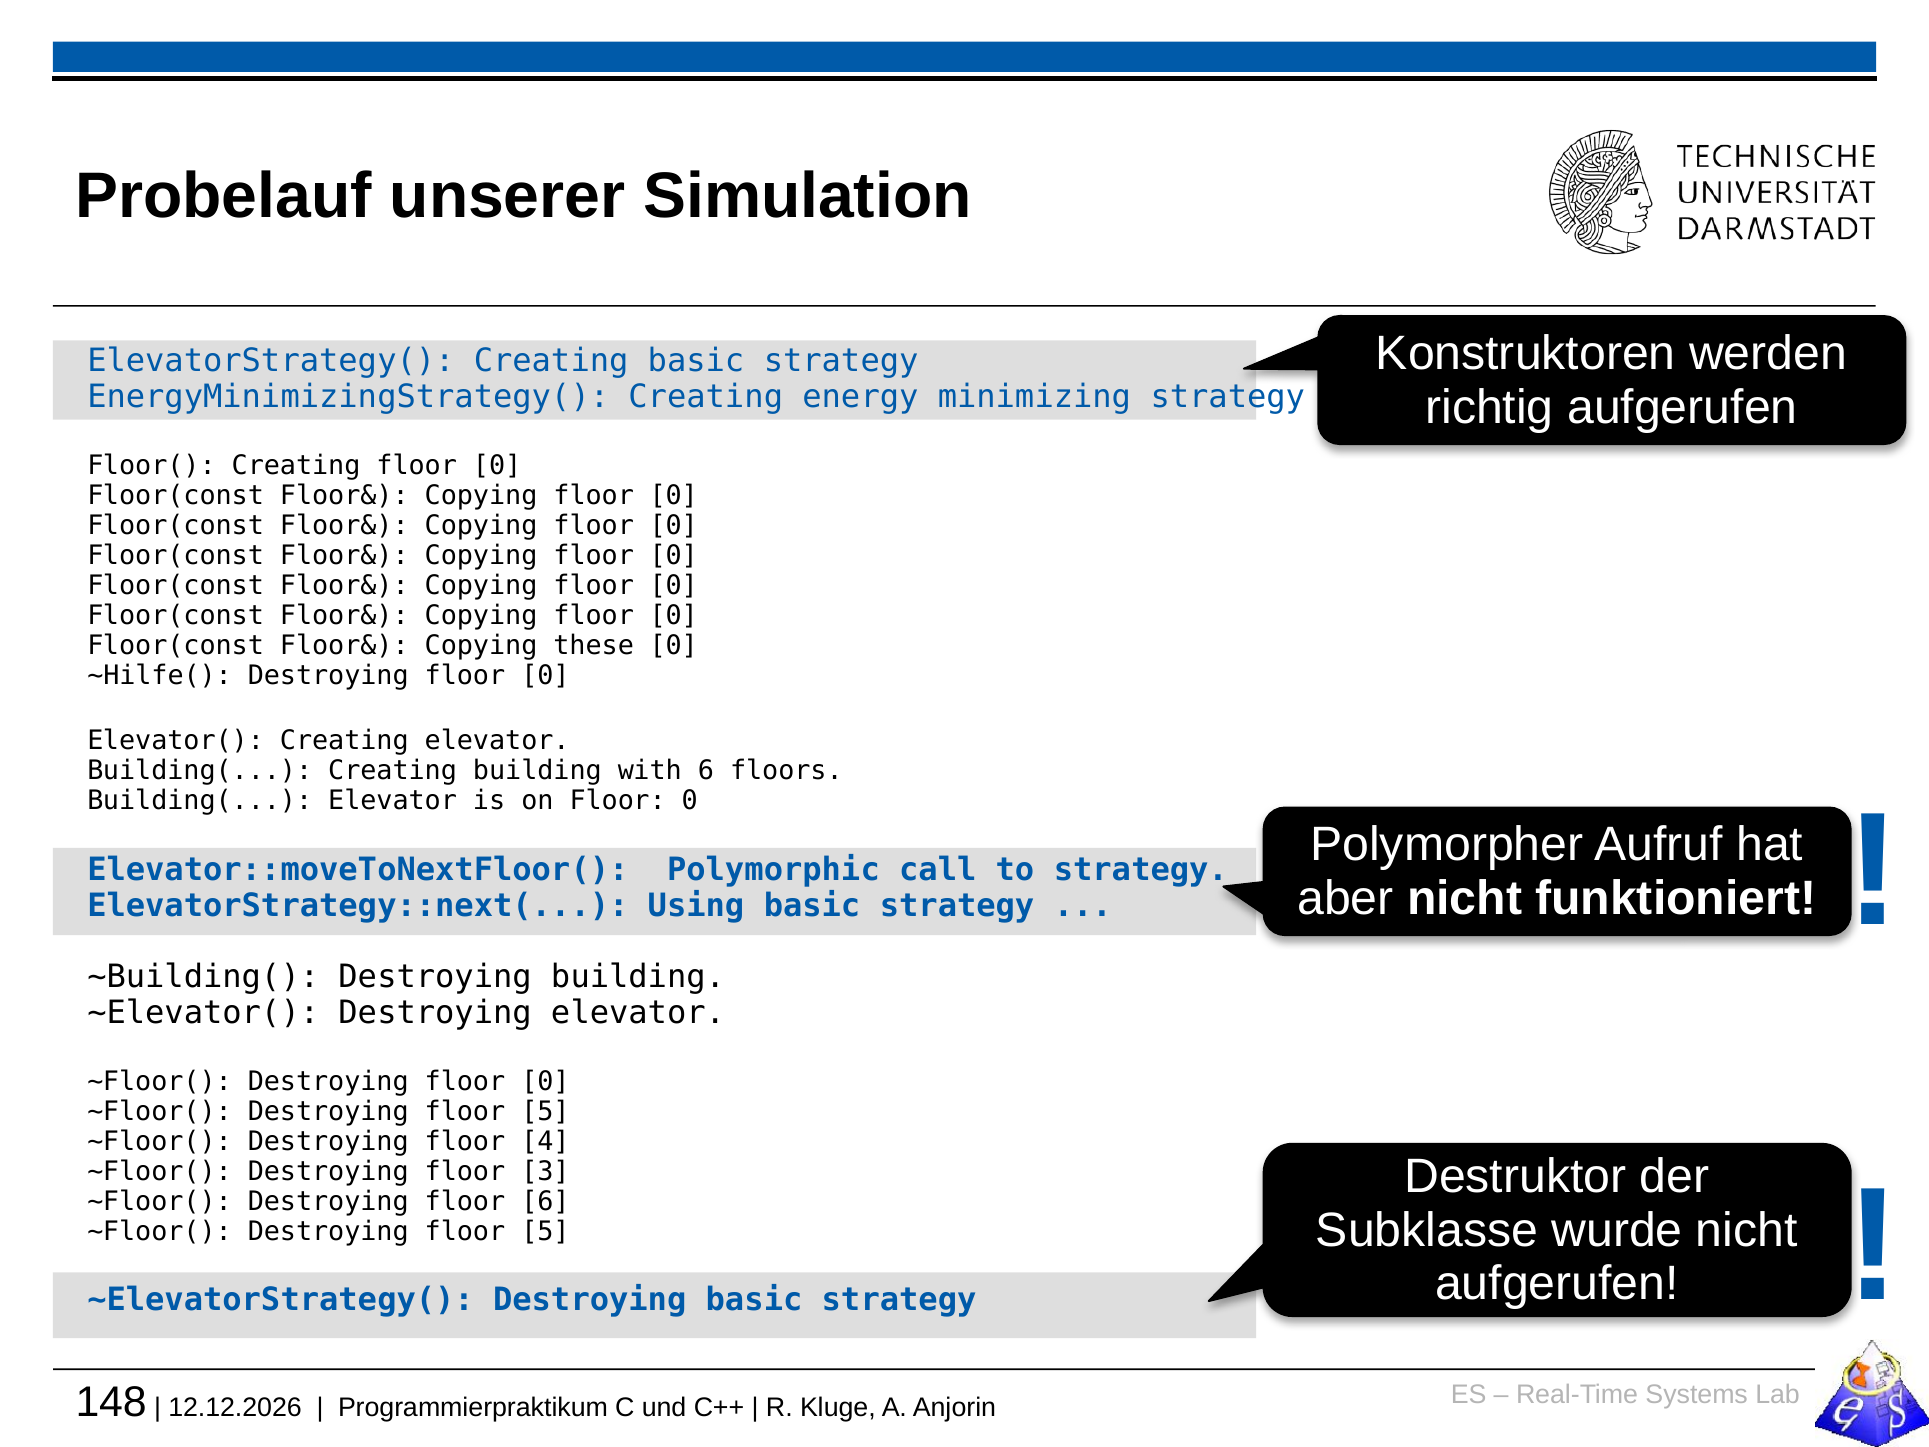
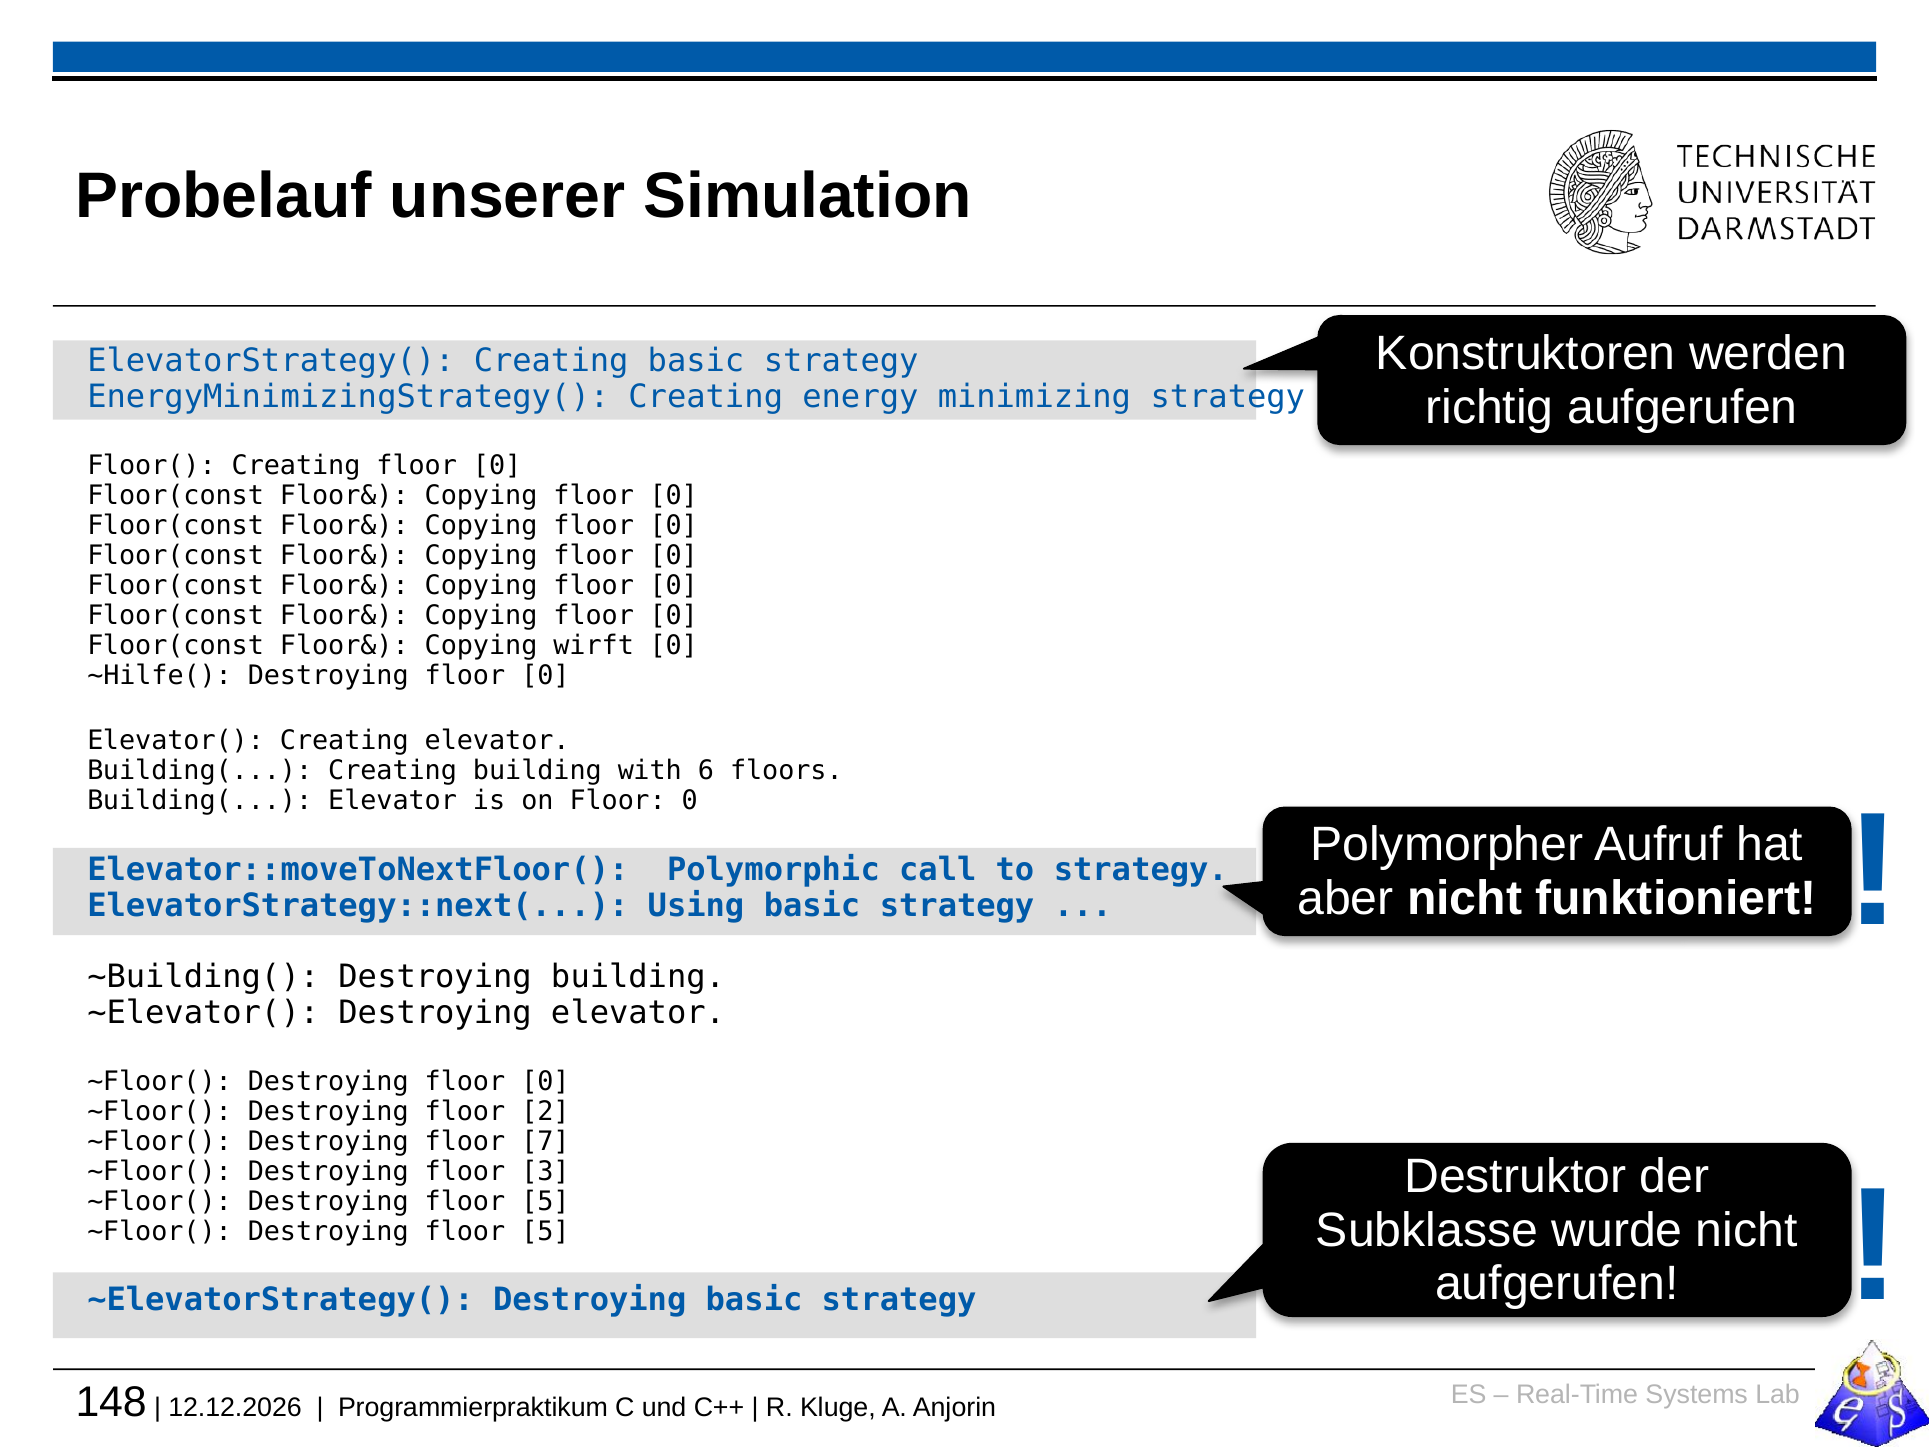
these: these -> wirft
5 at (545, 1111): 5 -> 2
4: 4 -> 7
6 at (545, 1201): 6 -> 5
